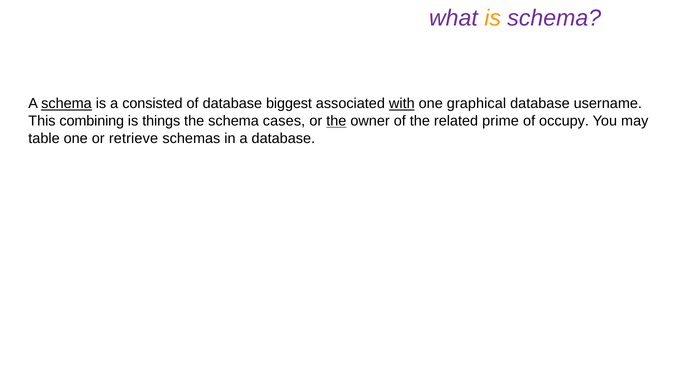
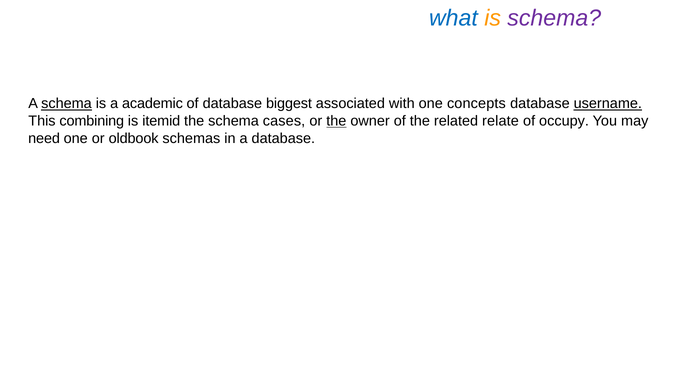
what colour: purple -> blue
consisted: consisted -> academic
with underline: present -> none
graphical: graphical -> concepts
username underline: none -> present
things: things -> itemid
prime: prime -> relate
table: table -> need
retrieve: retrieve -> oldbook
